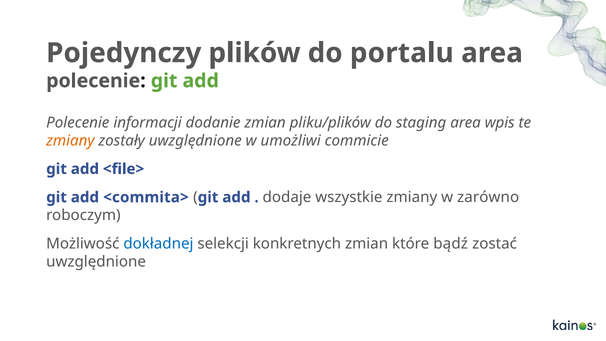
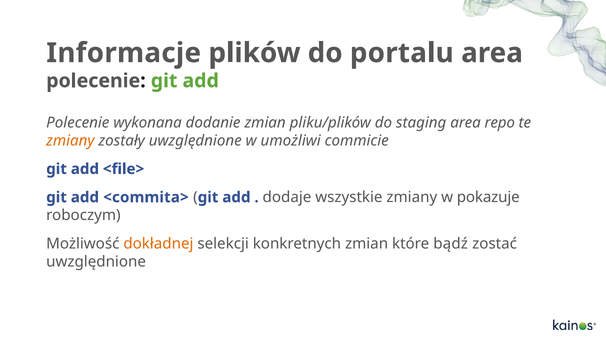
Pojedynczy: Pojedynczy -> Informacje
informacji: informacji -> wykonana
wpis: wpis -> repo
zarówno: zarówno -> pokazuje
dokładnej colour: blue -> orange
